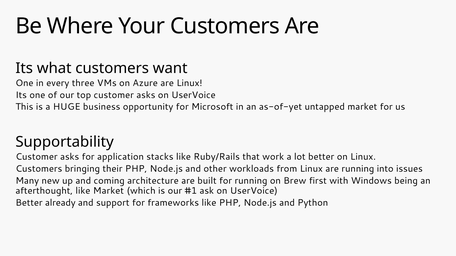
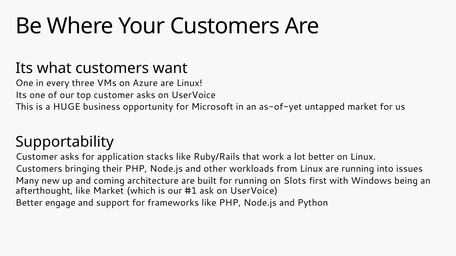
Brew: Brew -> Slots
already: already -> engage
